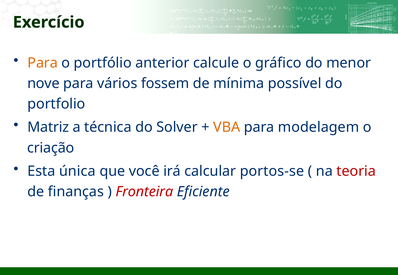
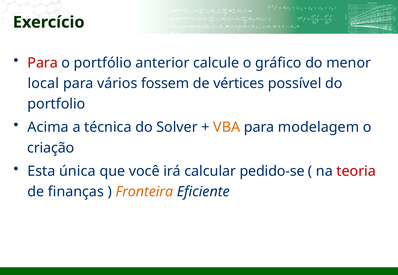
Para at (43, 63) colour: orange -> red
nove: nove -> local
mínima: mínima -> vértices
Matriz: Matriz -> Acima
portos-se: portos-se -> pedido-se
Fronteira colour: red -> orange
